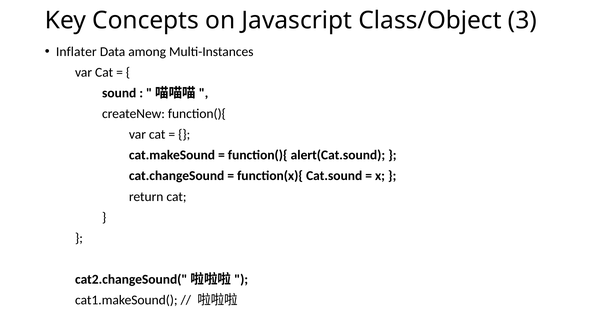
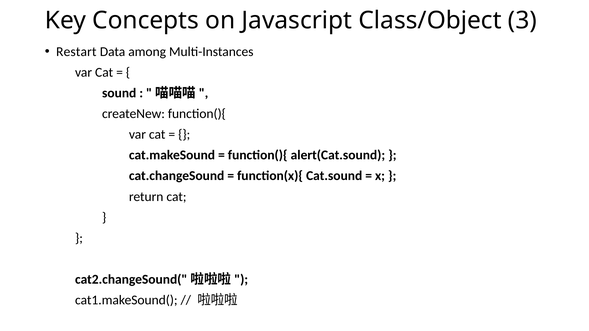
Inflater: Inflater -> Restart
